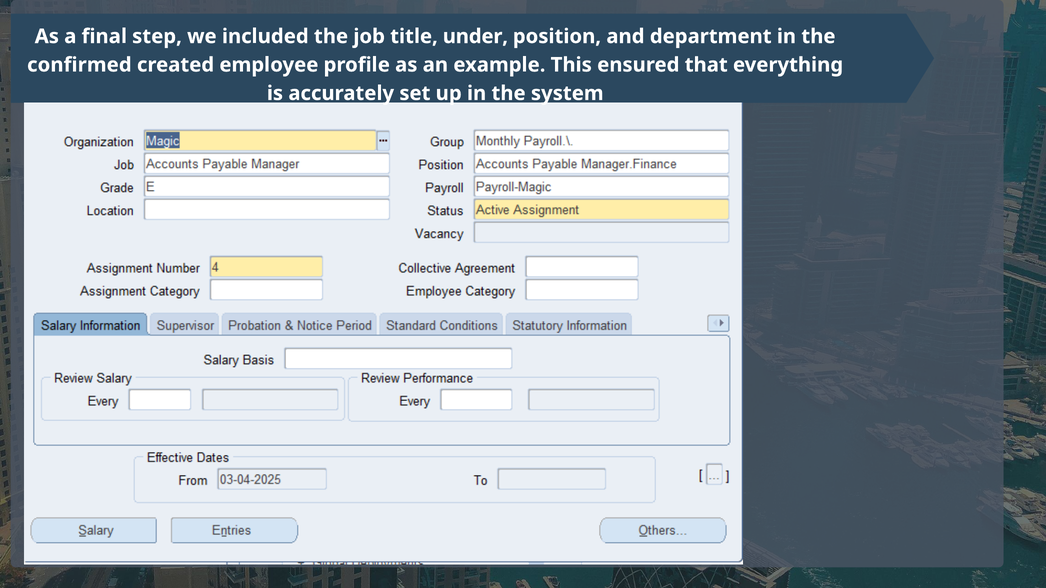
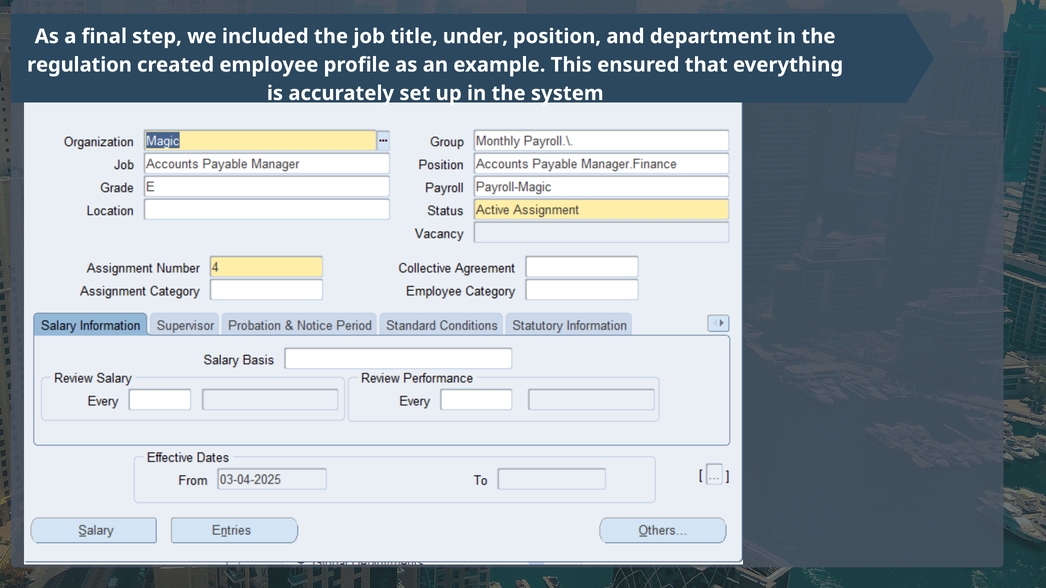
confirmed: confirmed -> regulation
